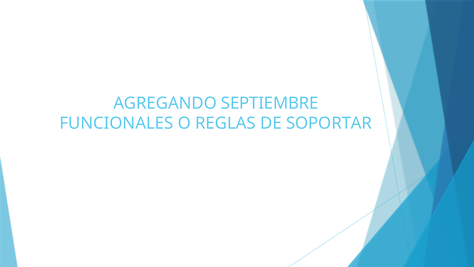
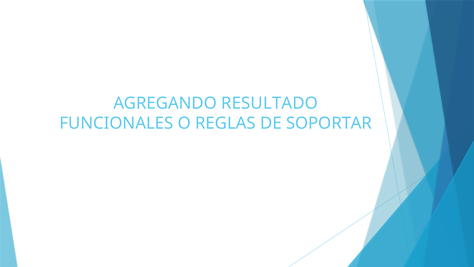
SEPTIEMBRE: SEPTIEMBRE -> RESULTADO
